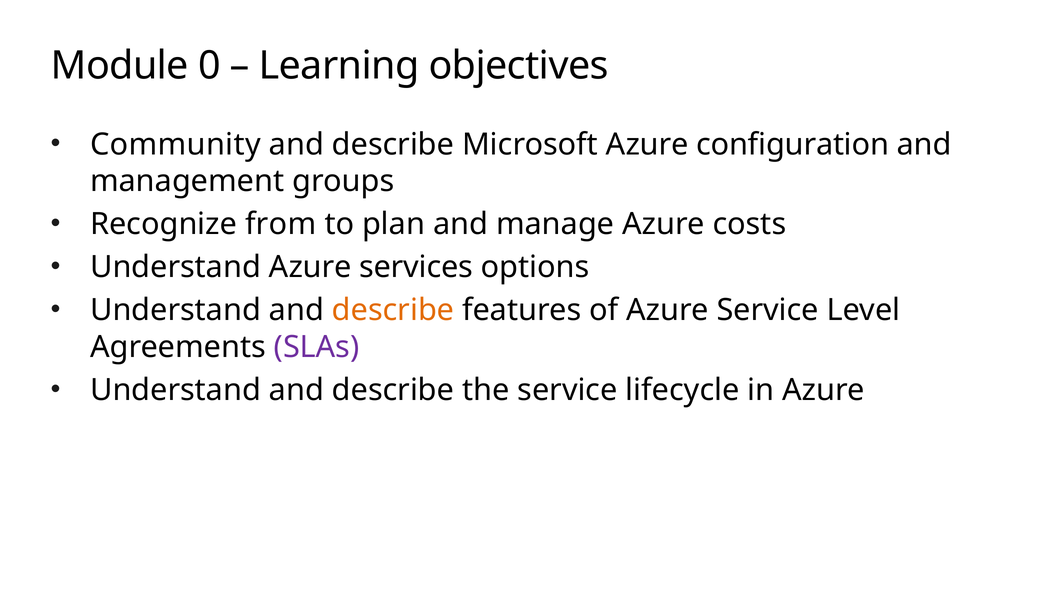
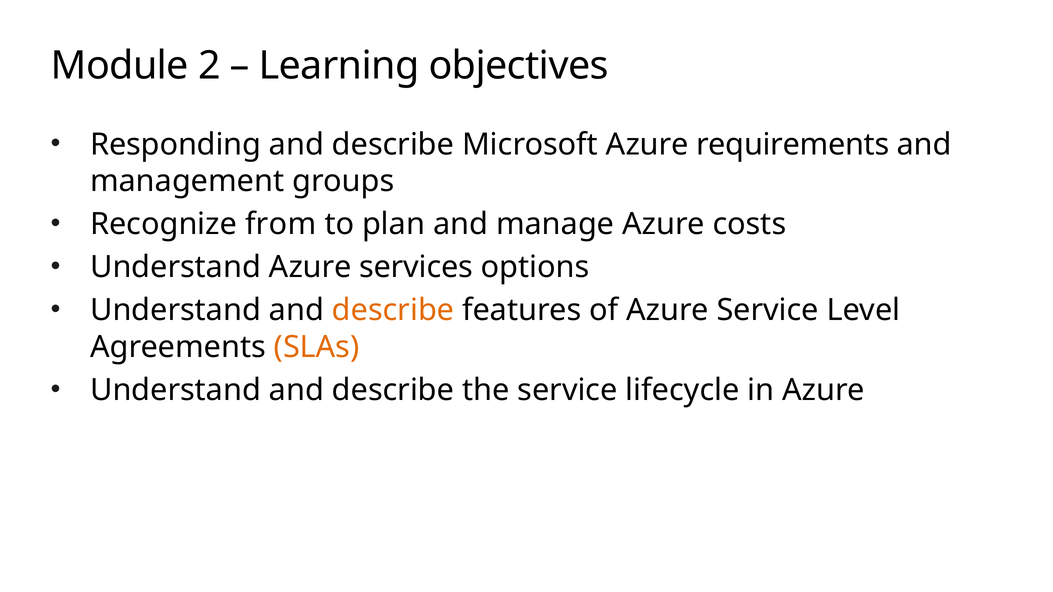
0: 0 -> 2
Community: Community -> Responding
configuration: configuration -> requirements
SLAs colour: purple -> orange
